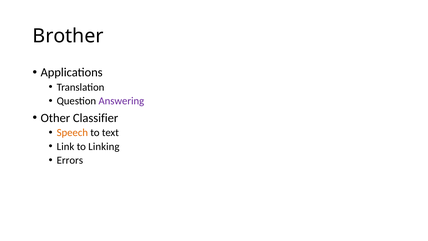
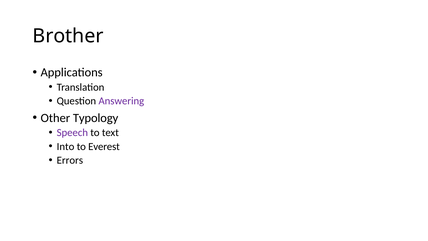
Classifier: Classifier -> Typology
Speech colour: orange -> purple
Link: Link -> Into
Linking: Linking -> Everest
